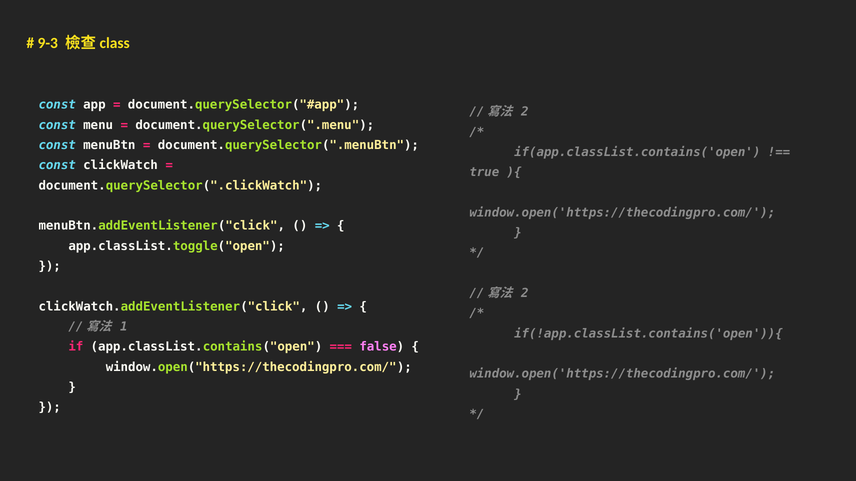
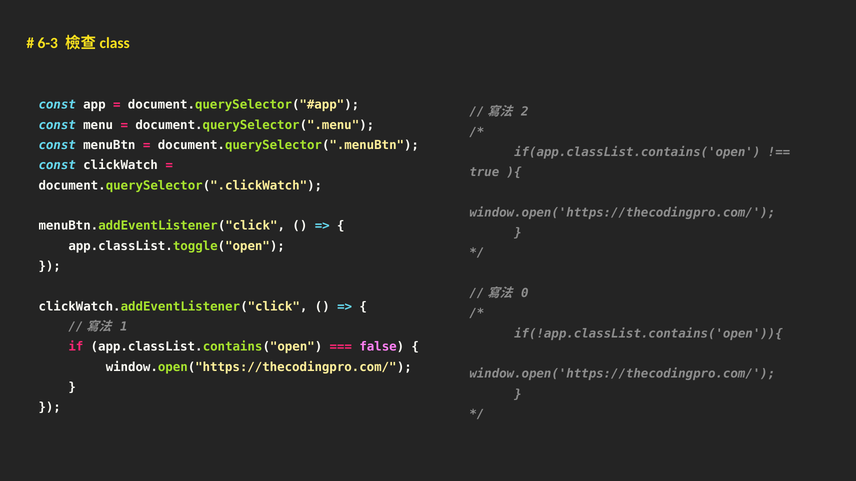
9-3: 9-3 -> 6-3
2 at (525, 294): 2 -> 0
